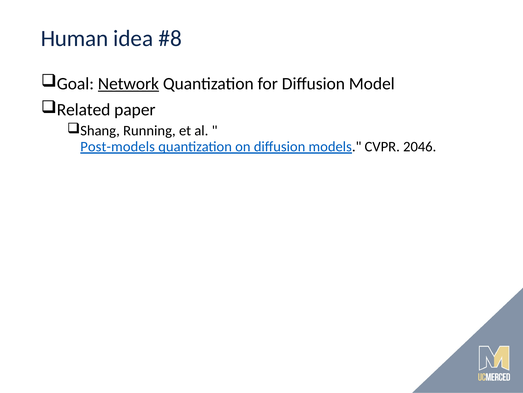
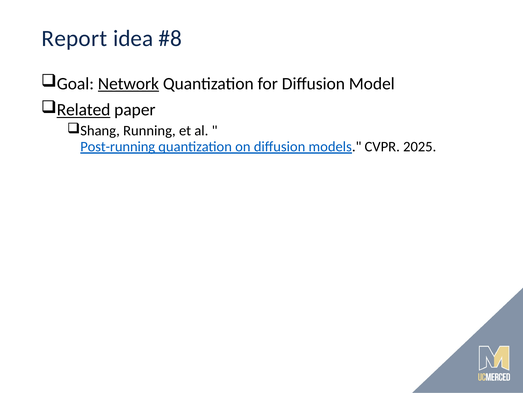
Human: Human -> Report
Related underline: none -> present
Post-models: Post-models -> Post-running
2046: 2046 -> 2025
